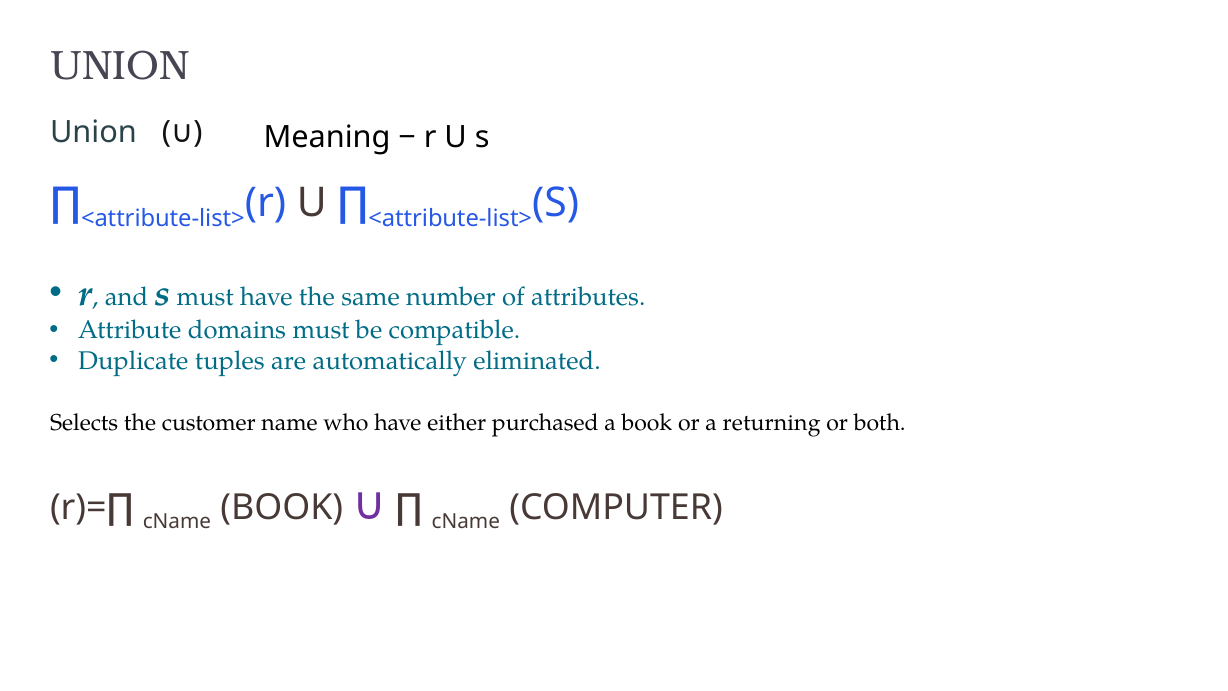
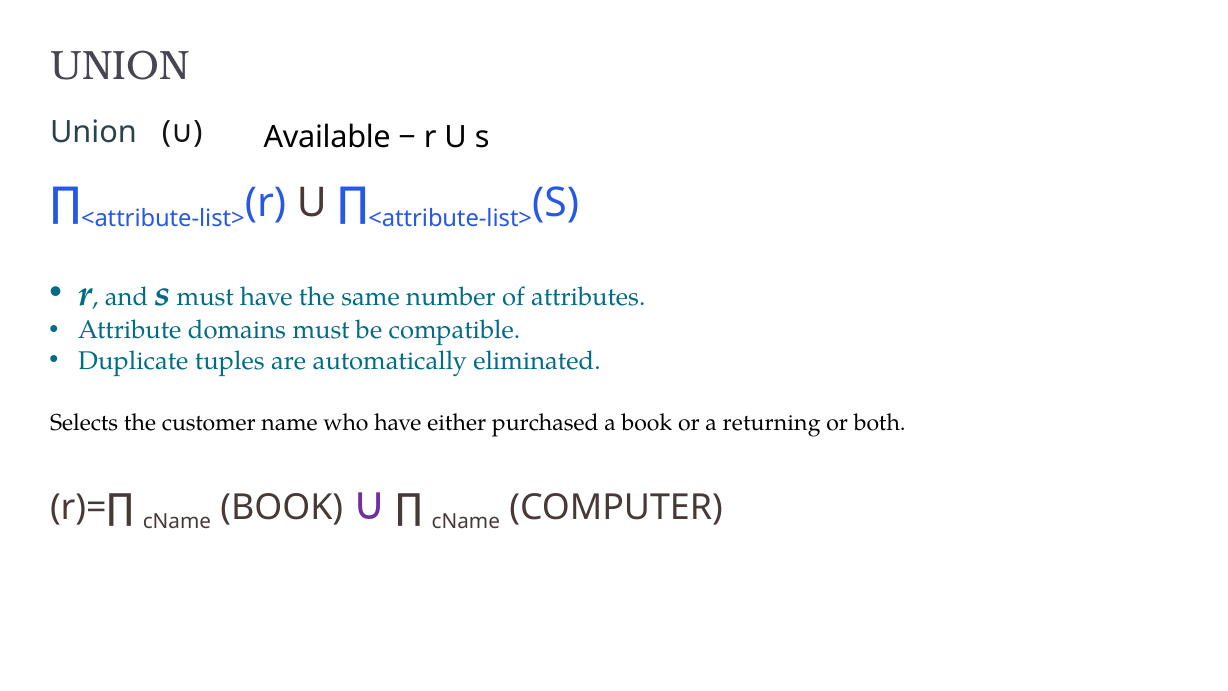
Meaning: Meaning -> Available
